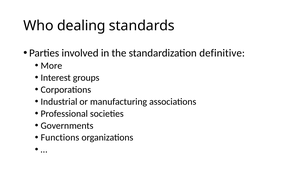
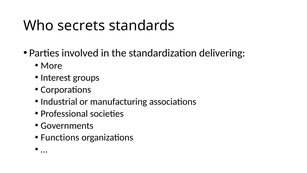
dealing: dealing -> secrets
definitive: definitive -> delivering
